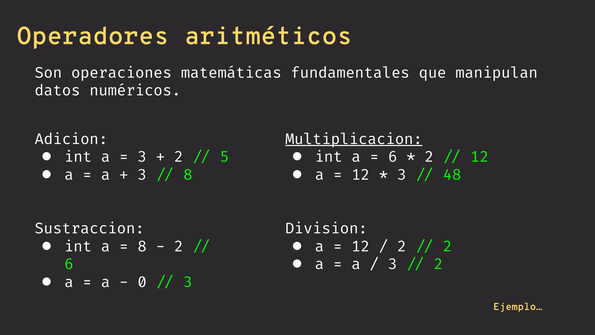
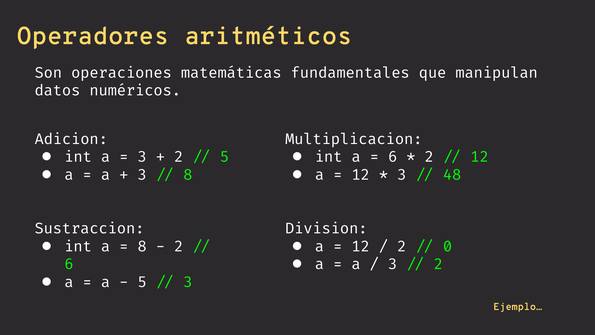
Multiplicacion underline: present -> none
2 at (448, 246): 2 -> 0
0 at (142, 282): 0 -> 5
